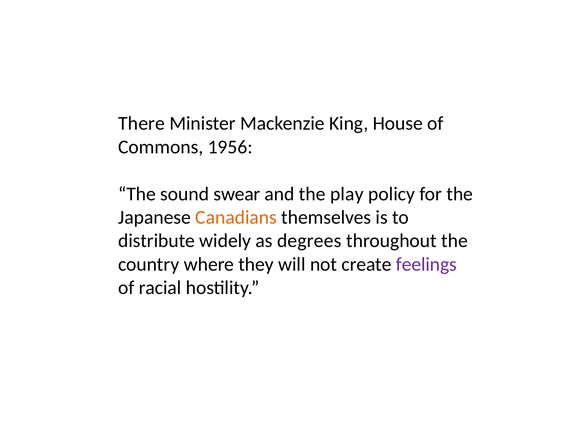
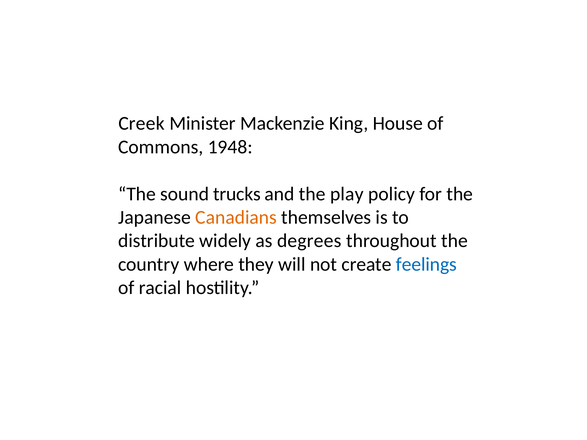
There: There -> Creek
1956: 1956 -> 1948
swear: swear -> trucks
feelings colour: purple -> blue
